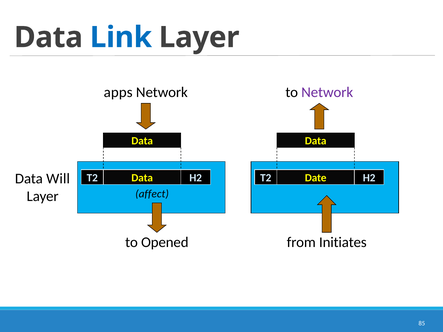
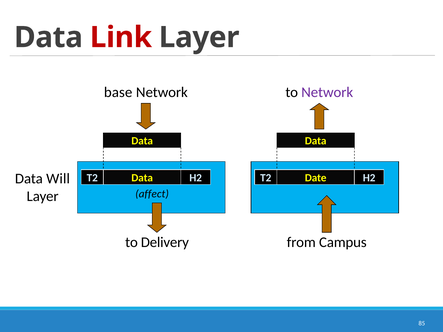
Link colour: blue -> red
apps: apps -> base
Opened: Opened -> Delivery
Initiates: Initiates -> Campus
